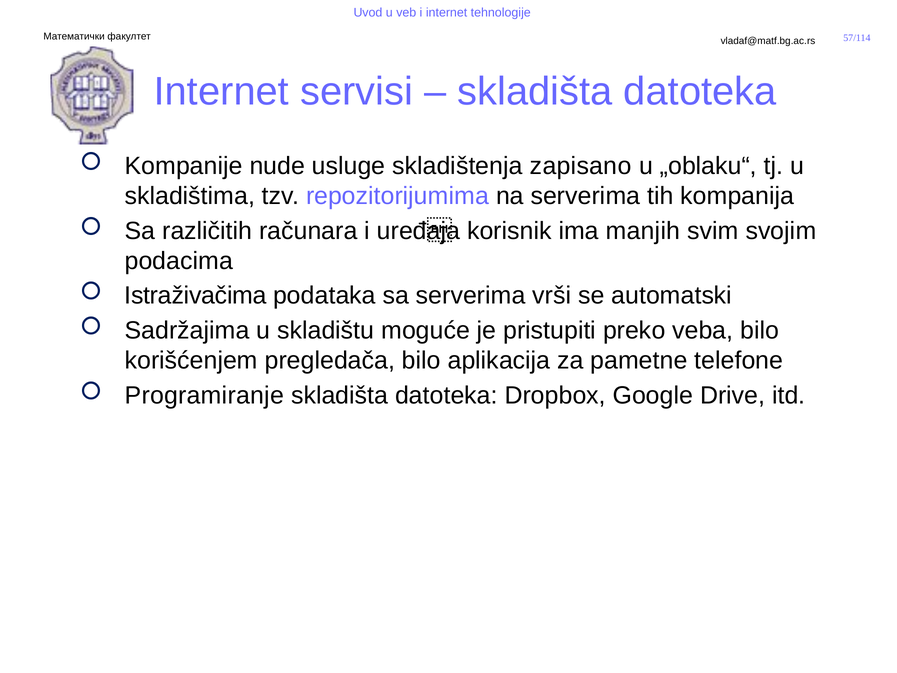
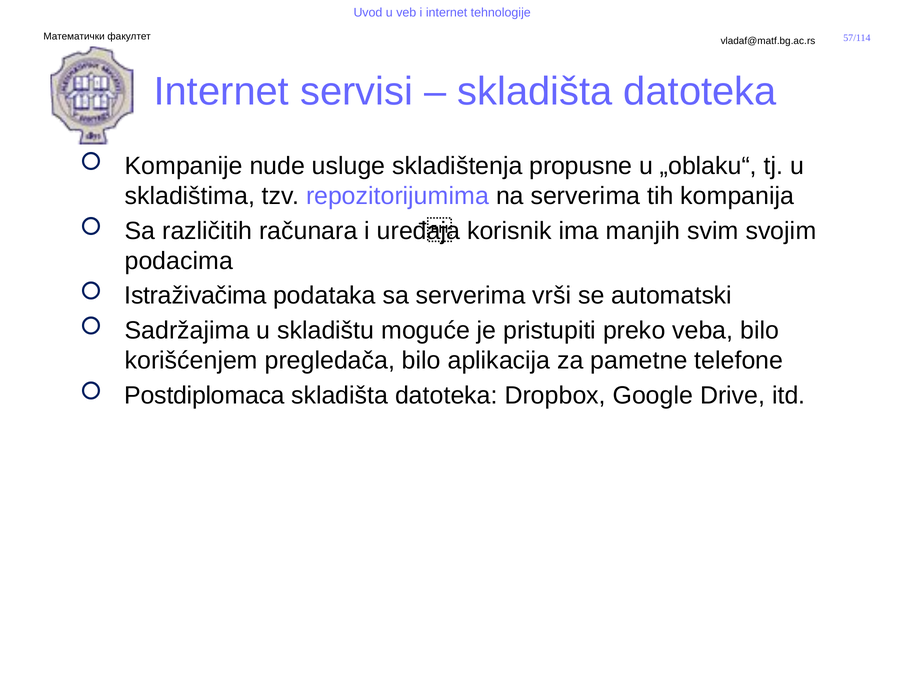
zapisano: zapisano -> propusne
Programiranje: Programiranje -> Postdiplomaca
